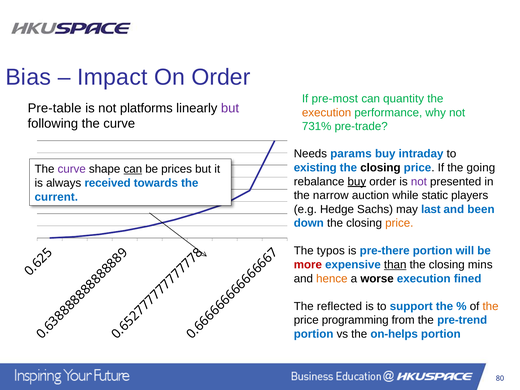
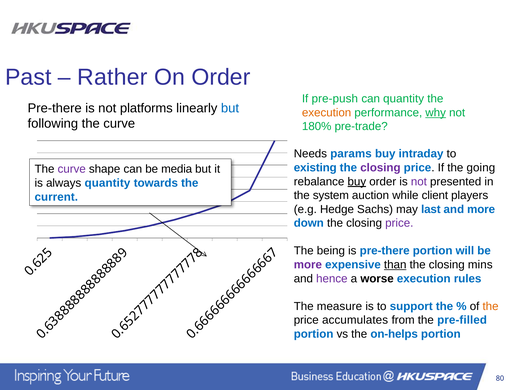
Bias: Bias -> Past
Impact: Impact -> Rather
pre-most: pre-most -> pre-push
Pre-table at (55, 108): Pre-table -> Pre-there
but at (230, 108) colour: purple -> blue
why underline: none -> present
731%: 731% -> 180%
closing at (380, 168) colour: black -> purple
can at (133, 169) underline: present -> none
prices: prices -> media
always received: received -> quantity
narrow: narrow -> system
static: static -> client
and been: been -> more
price at (399, 223) colour: orange -> purple
typos: typos -> being
more at (308, 265) colour: red -> purple
hence colour: orange -> purple
fined: fined -> rules
reflected: reflected -> measure
programming: programming -> accumulates
pre-trend: pre-trend -> pre-filled
